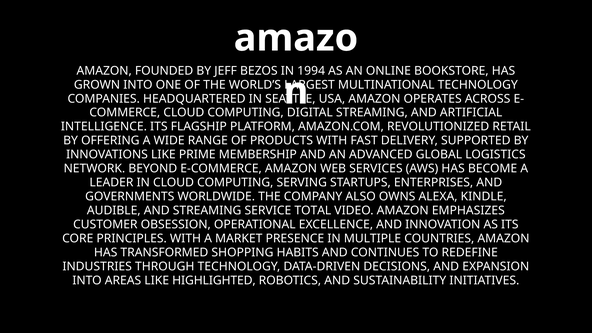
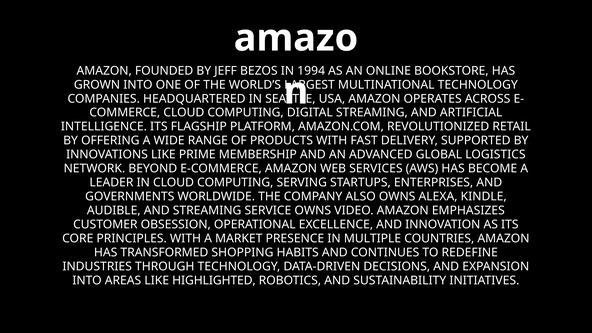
SERVICE TOTAL: TOTAL -> OWNS
